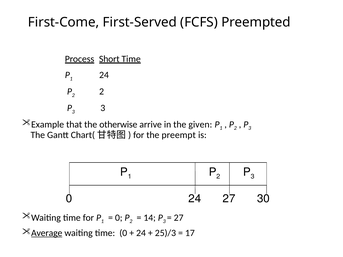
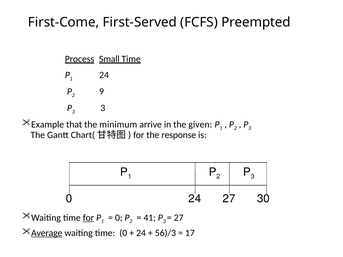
Short: Short -> Small
2 at (102, 92): 2 -> 9
otherwise: otherwise -> minimum
preempt: preempt -> response
for at (88, 218) underline: none -> present
14: 14 -> 41
25)/3: 25)/3 -> 56)/3
